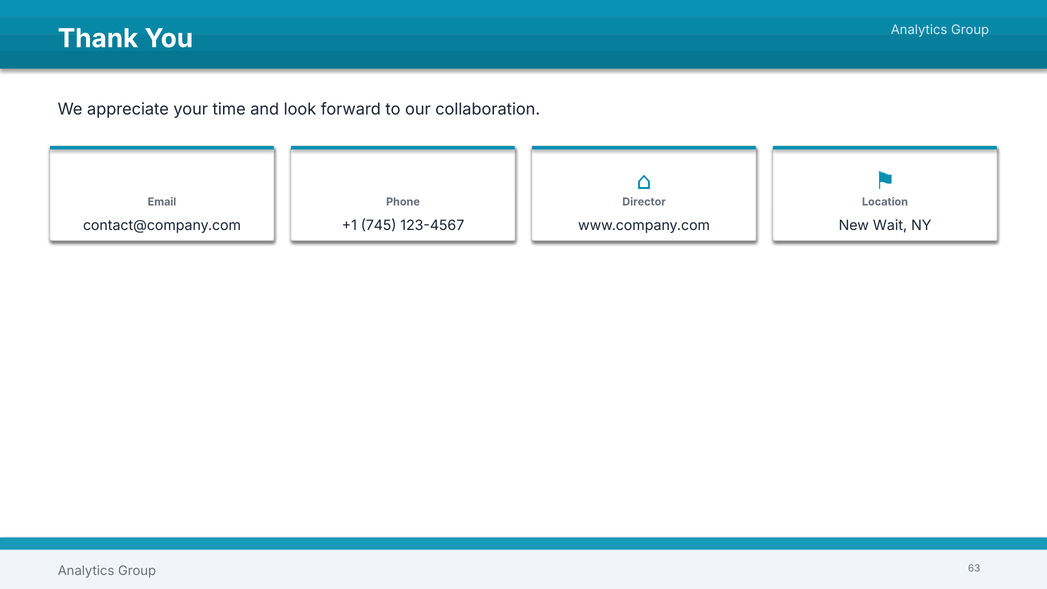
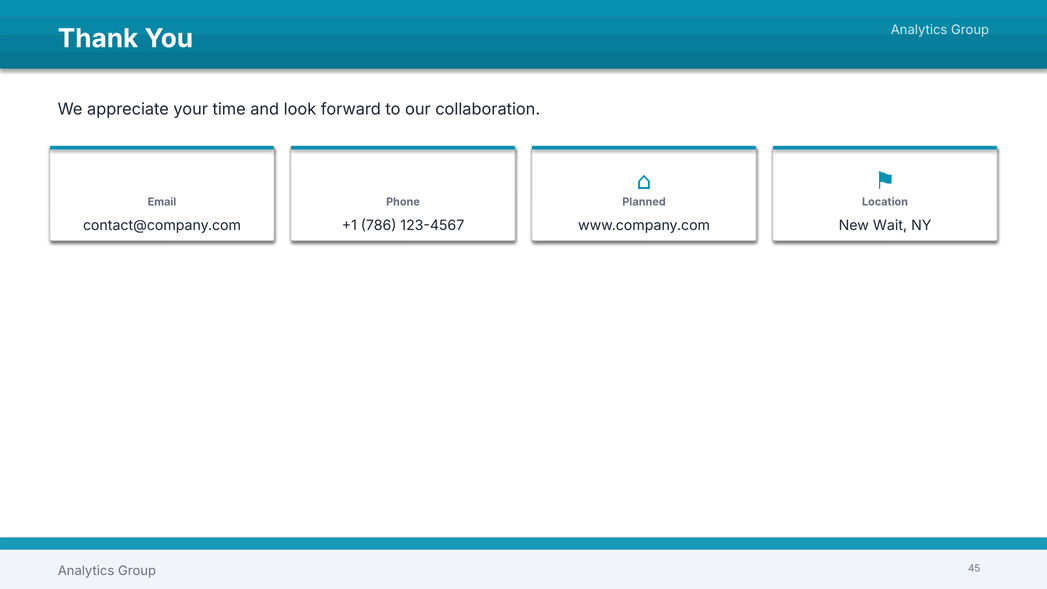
Director: Director -> Planned
745: 745 -> 786
63: 63 -> 45
